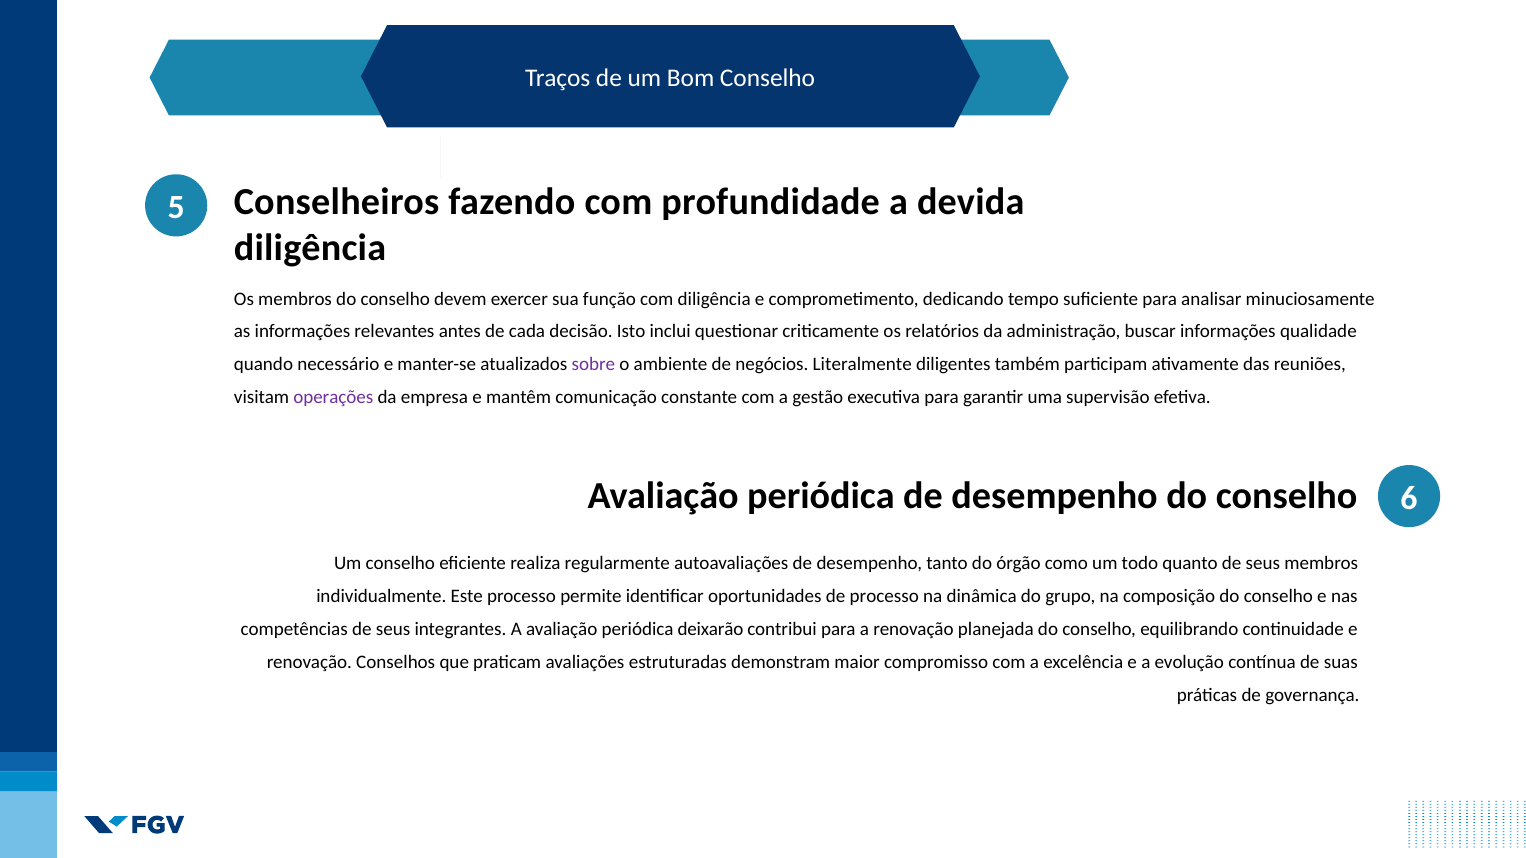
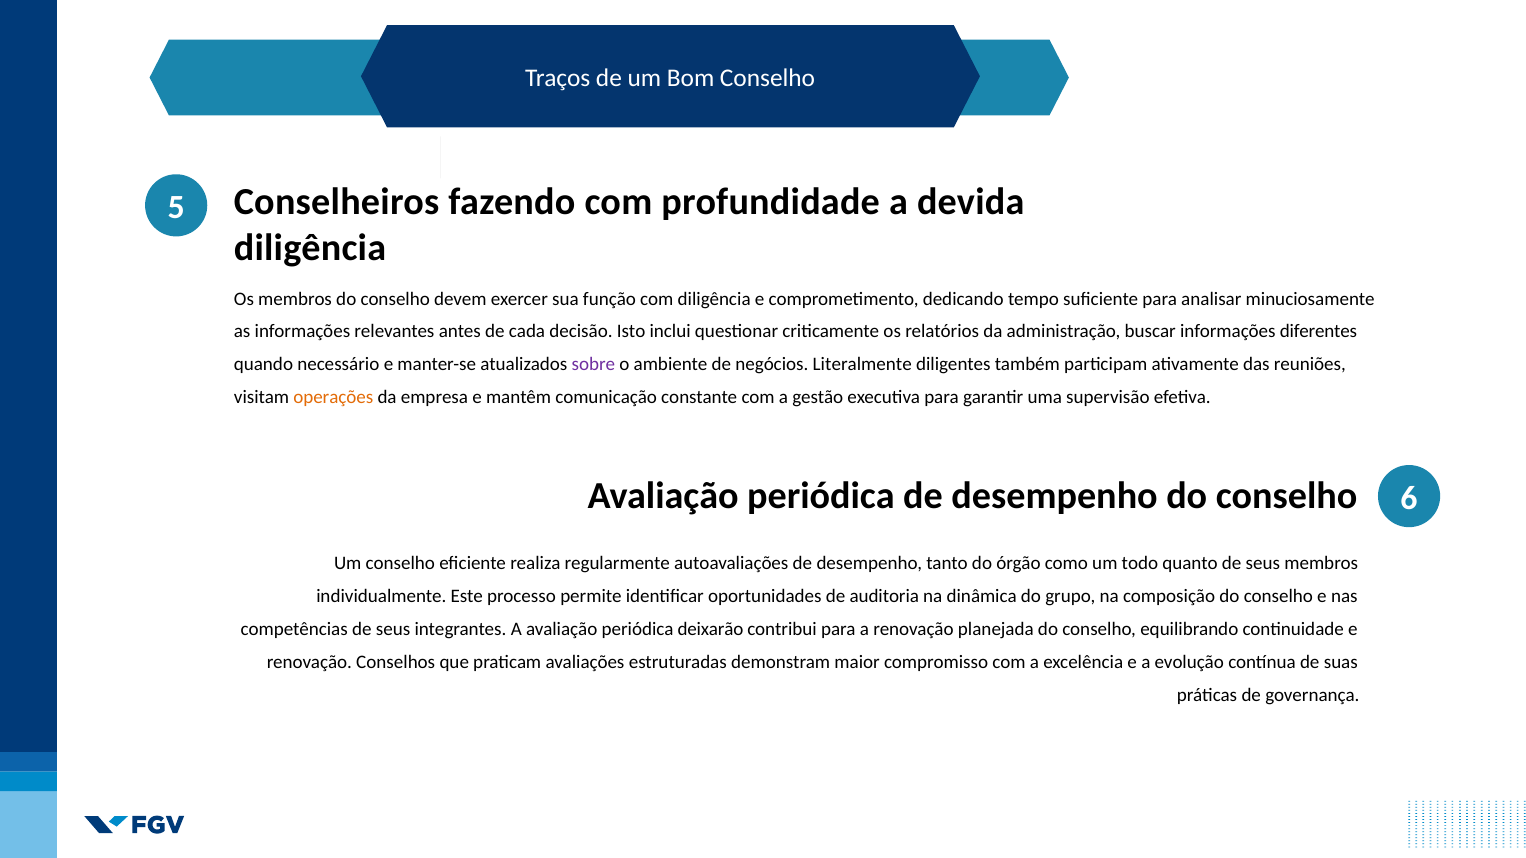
qualidade: qualidade -> diferentes
operações colour: purple -> orange
de processo: processo -> auditoria
